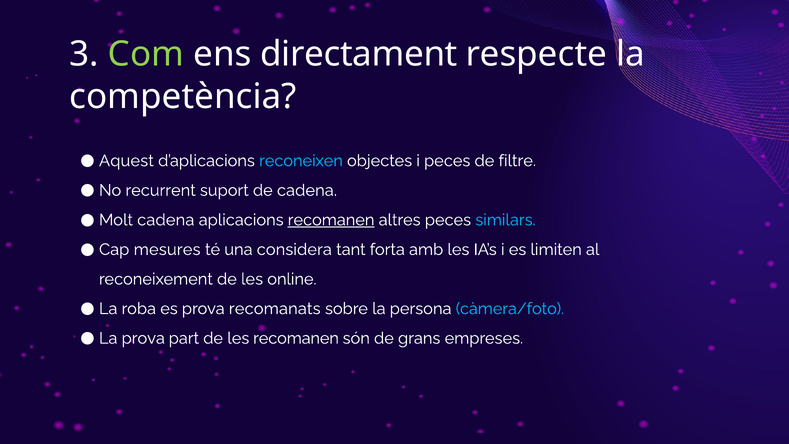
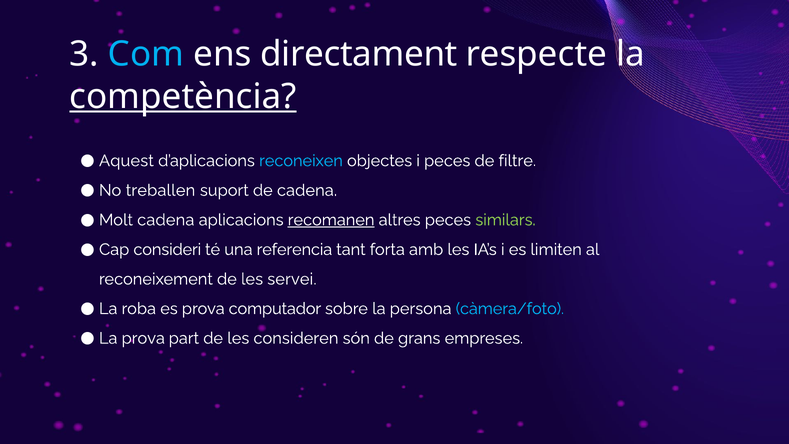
Com colour: light green -> light blue
competència underline: none -> present
recurrent: recurrent -> treballen
similars colour: light blue -> light green
mesures: mesures -> consideri
considera: considera -> referencia
online: online -> servei
recomanats: recomanats -> computador
les recomanen: recomanen -> consideren
